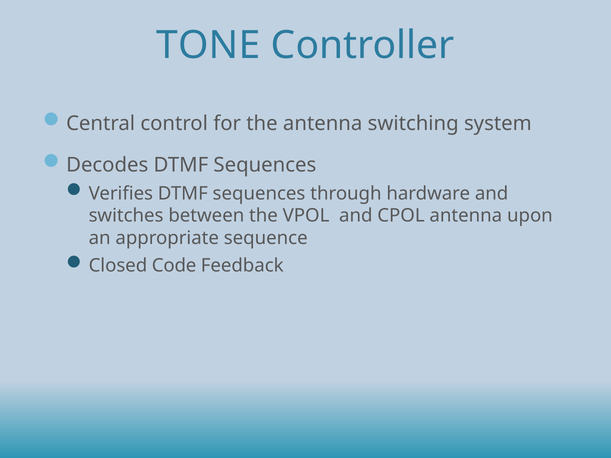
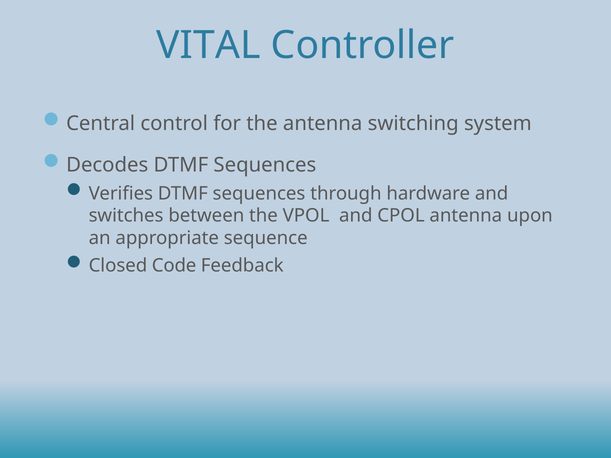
TONE: TONE -> VITAL
